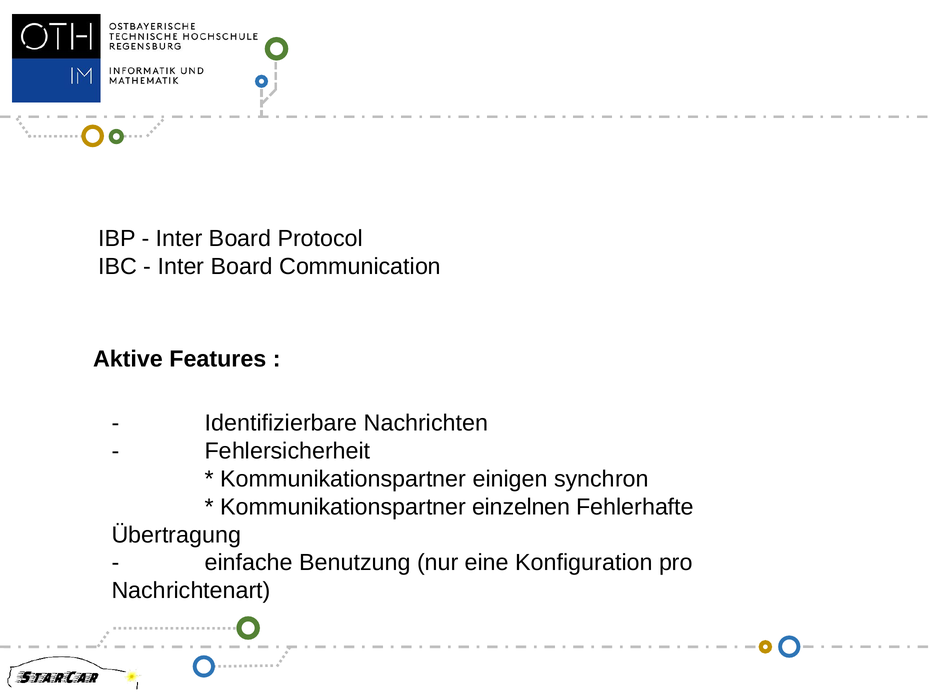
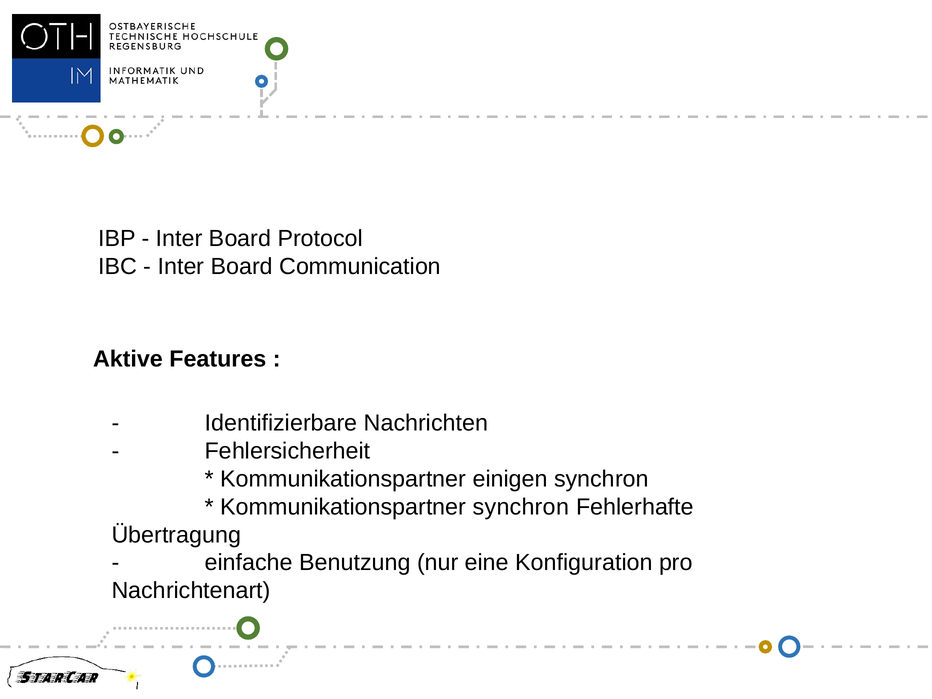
Kommunikationspartner einzelnen: einzelnen -> synchron
